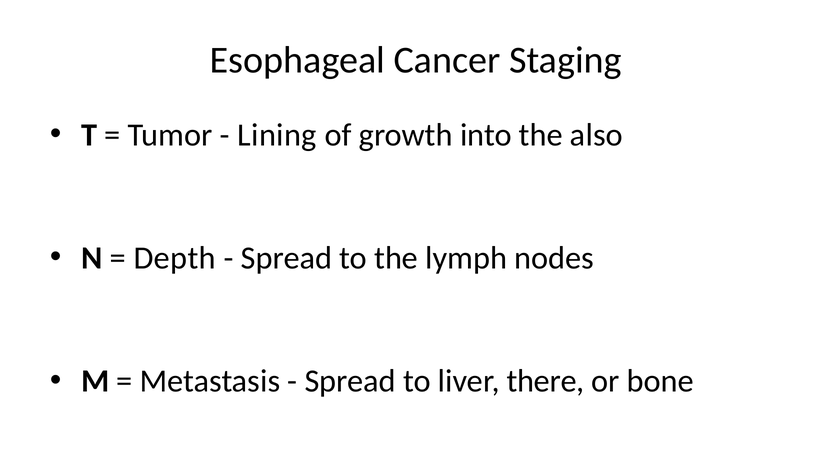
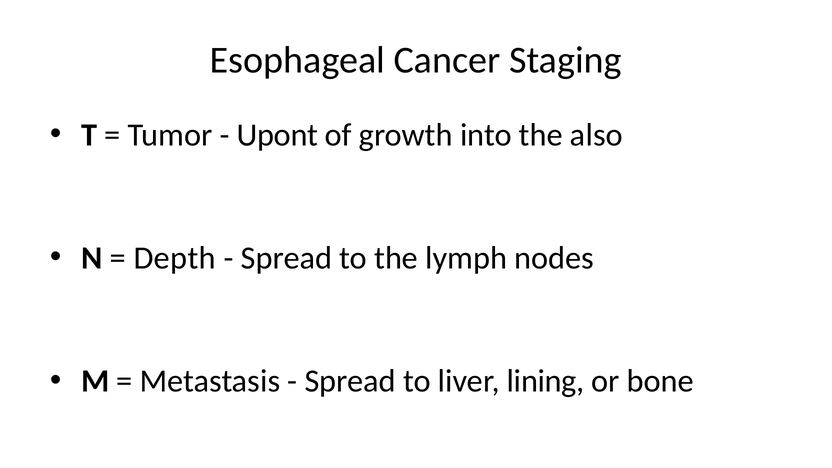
Lining: Lining -> Upont
there: there -> lining
